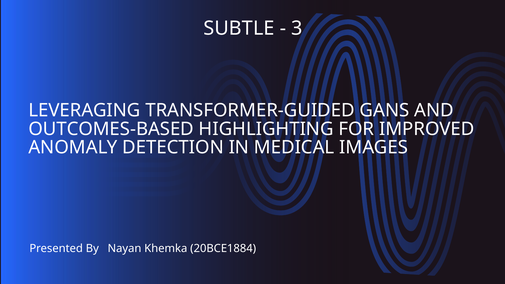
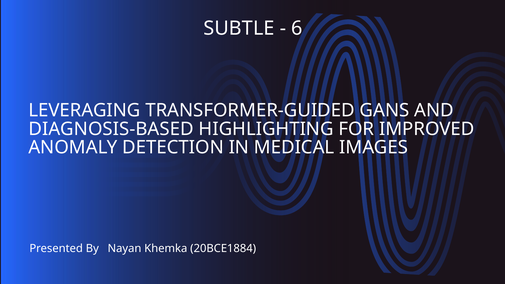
3: 3 -> 6
OUTCOMES-BASED: OUTCOMES-BASED -> DIAGNOSIS-BASED
